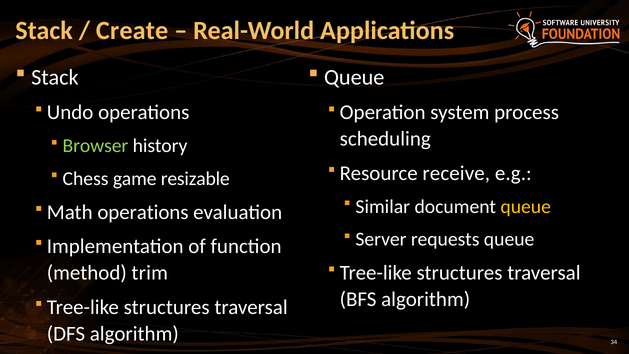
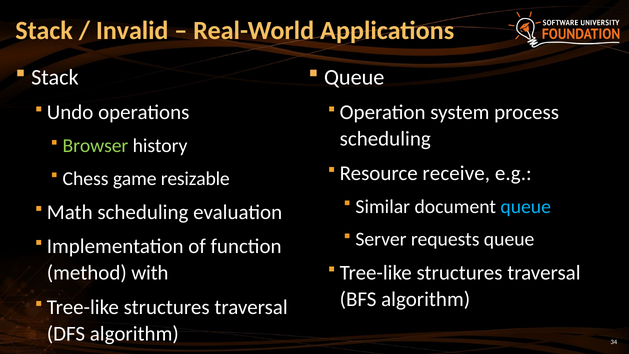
Create: Create -> Invalid
queue at (526, 207) colour: yellow -> light blue
Math operations: operations -> scheduling
trim: trim -> with
